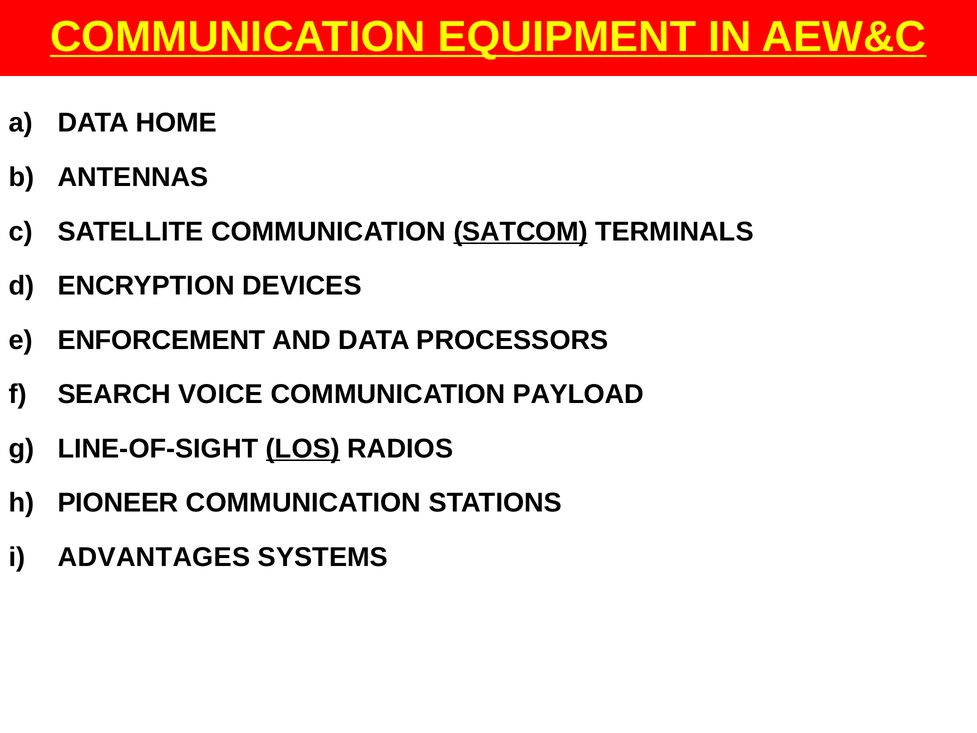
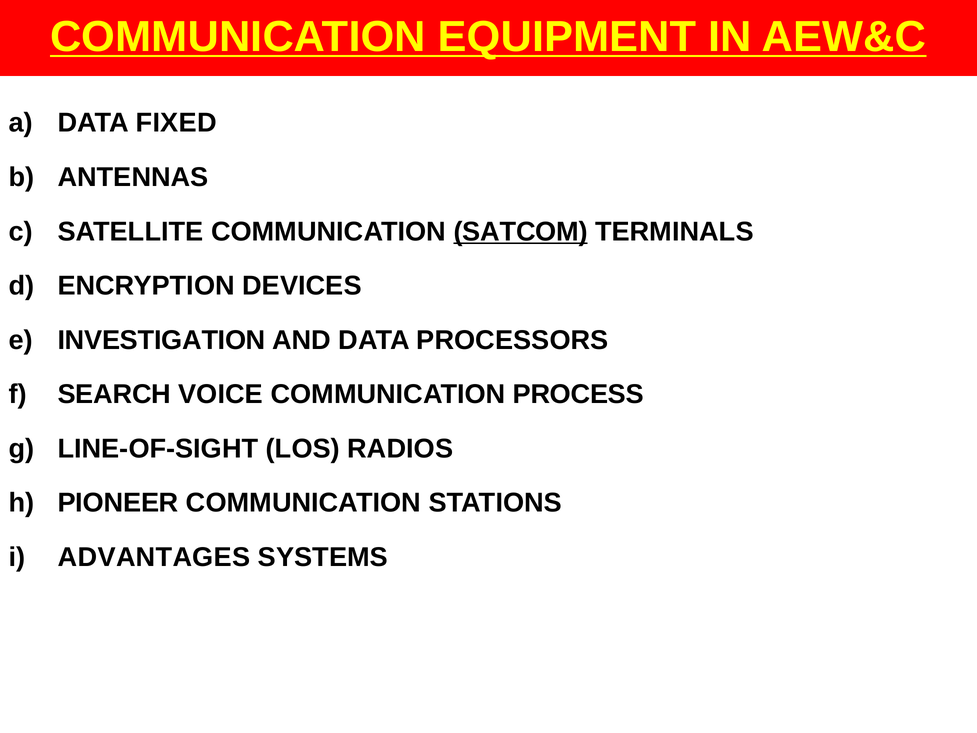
HOME: HOME -> FIXED
ENFORCEMENT: ENFORCEMENT -> INVESTIGATION
PAYLOAD: PAYLOAD -> PROCESS
LOS underline: present -> none
